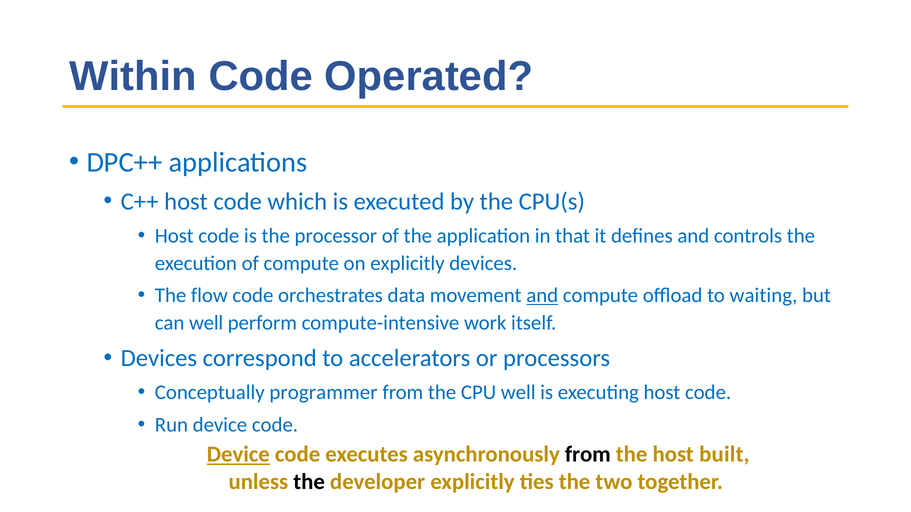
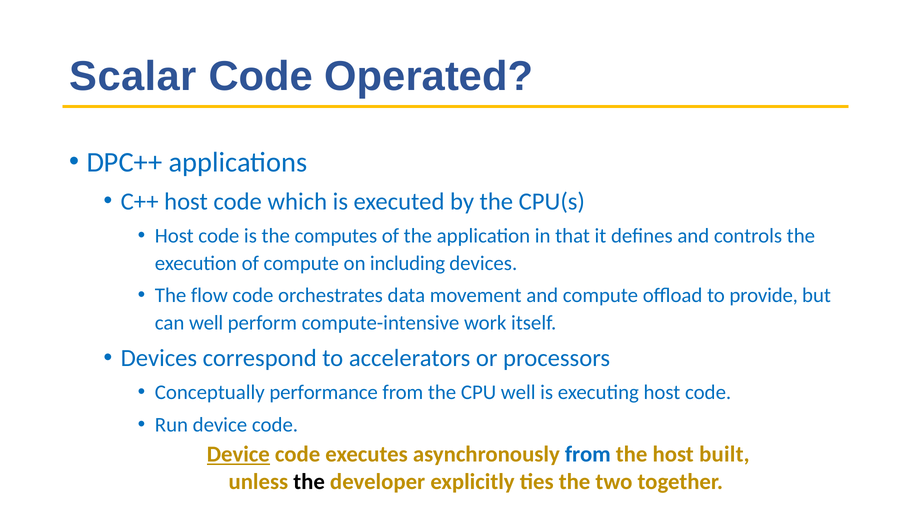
Within: Within -> Scalar
processor: processor -> computes
on explicitly: explicitly -> including
and at (542, 296) underline: present -> none
waiting: waiting -> provide
programmer: programmer -> performance
from at (588, 455) colour: black -> blue
